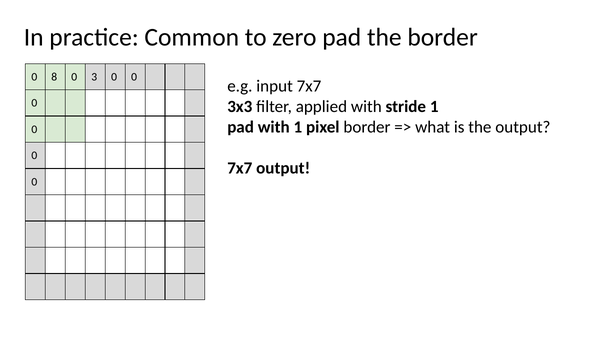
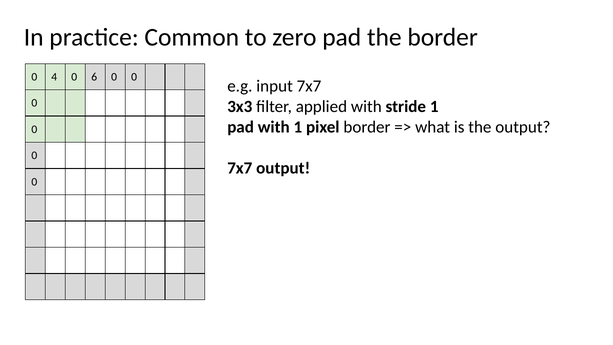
8: 8 -> 4
3: 3 -> 6
